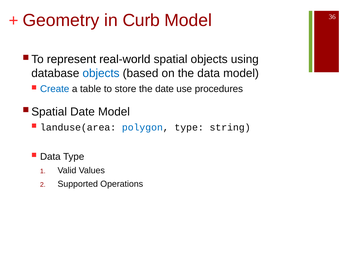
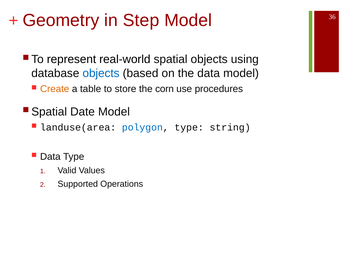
Curb: Curb -> Step
Create colour: blue -> orange
the date: date -> corn
